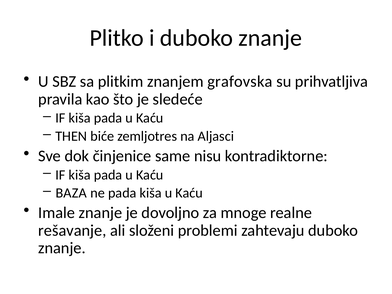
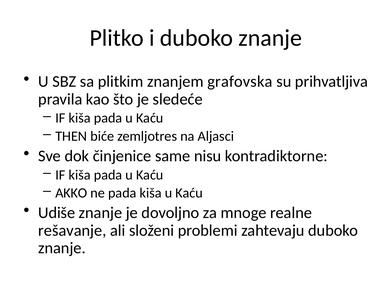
BAZA: BAZA -> AKKO
Imale: Imale -> Udiše
